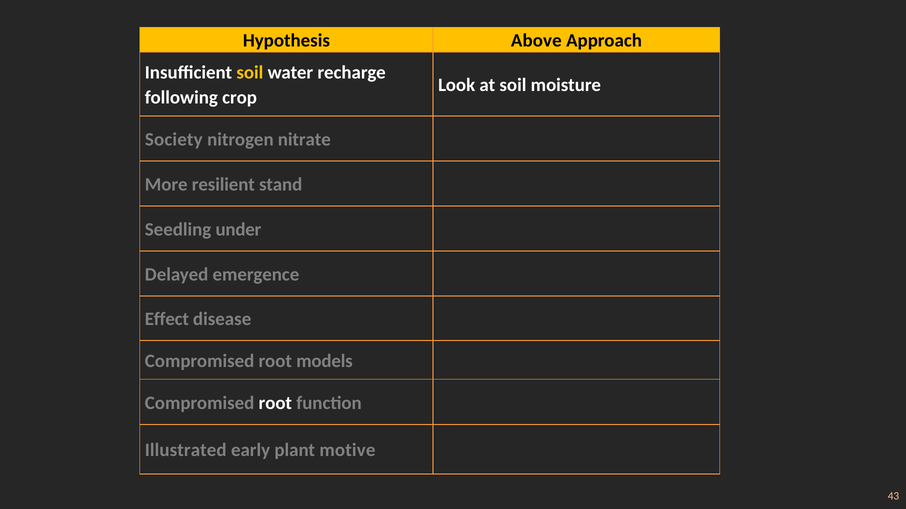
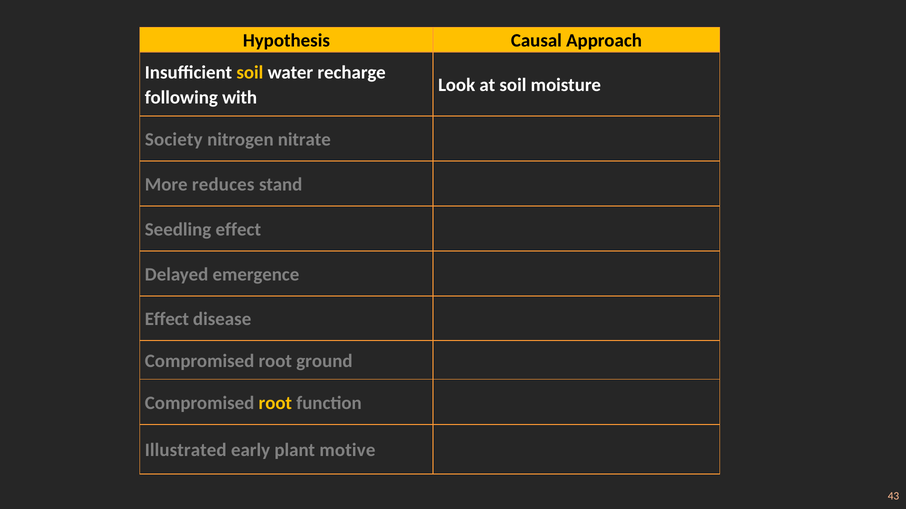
Above: Above -> Causal
crop: crop -> with
resilient: resilient -> reduces
Seedling under: under -> effect
models: models -> ground
root at (275, 403) colour: white -> yellow
